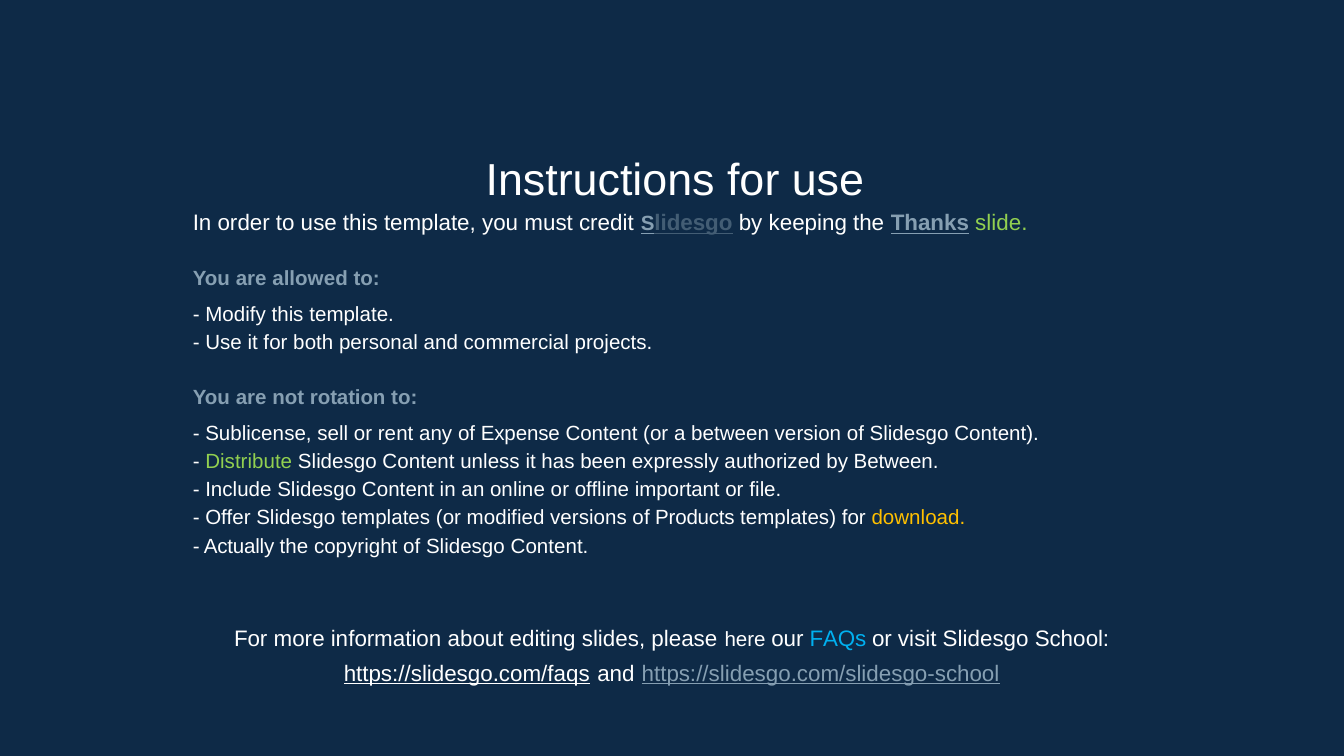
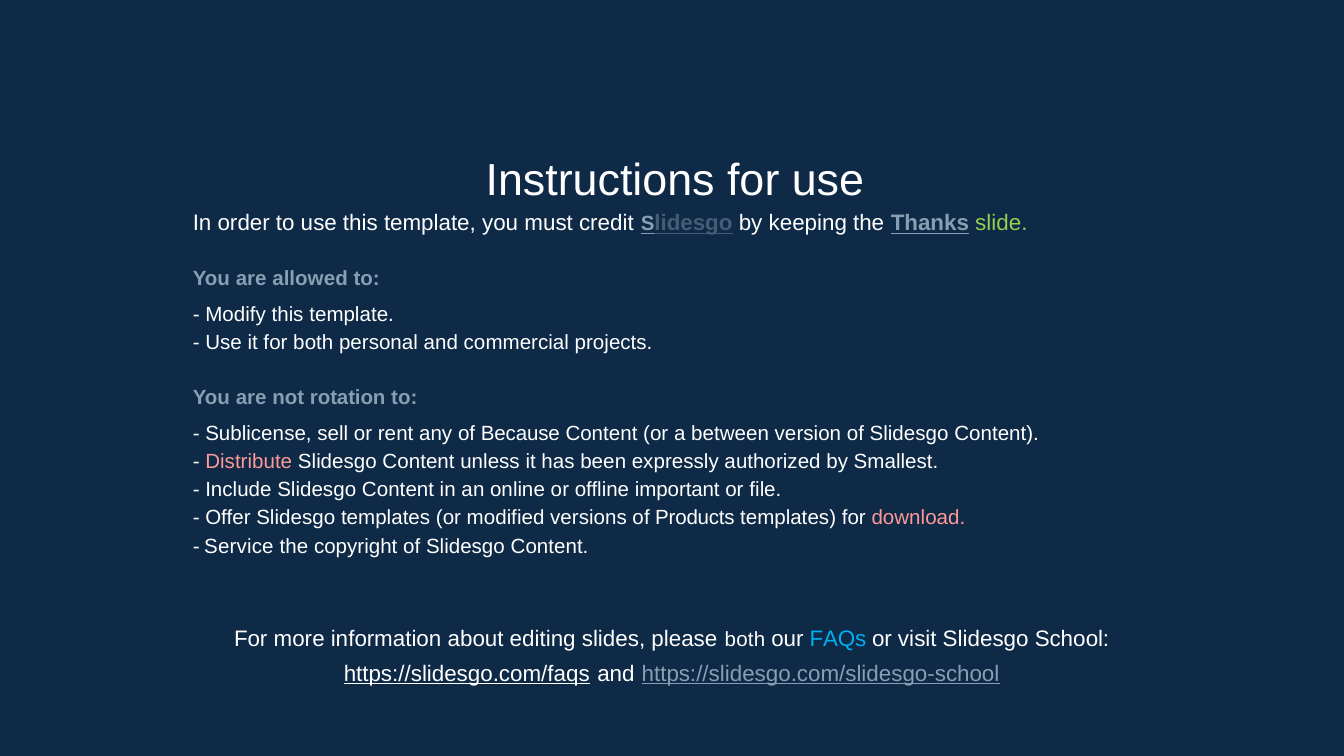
Expense: Expense -> Because
Distribute colour: light green -> pink
by Between: Between -> Smallest
download colour: yellow -> pink
Actually: Actually -> Service
please here: here -> both
